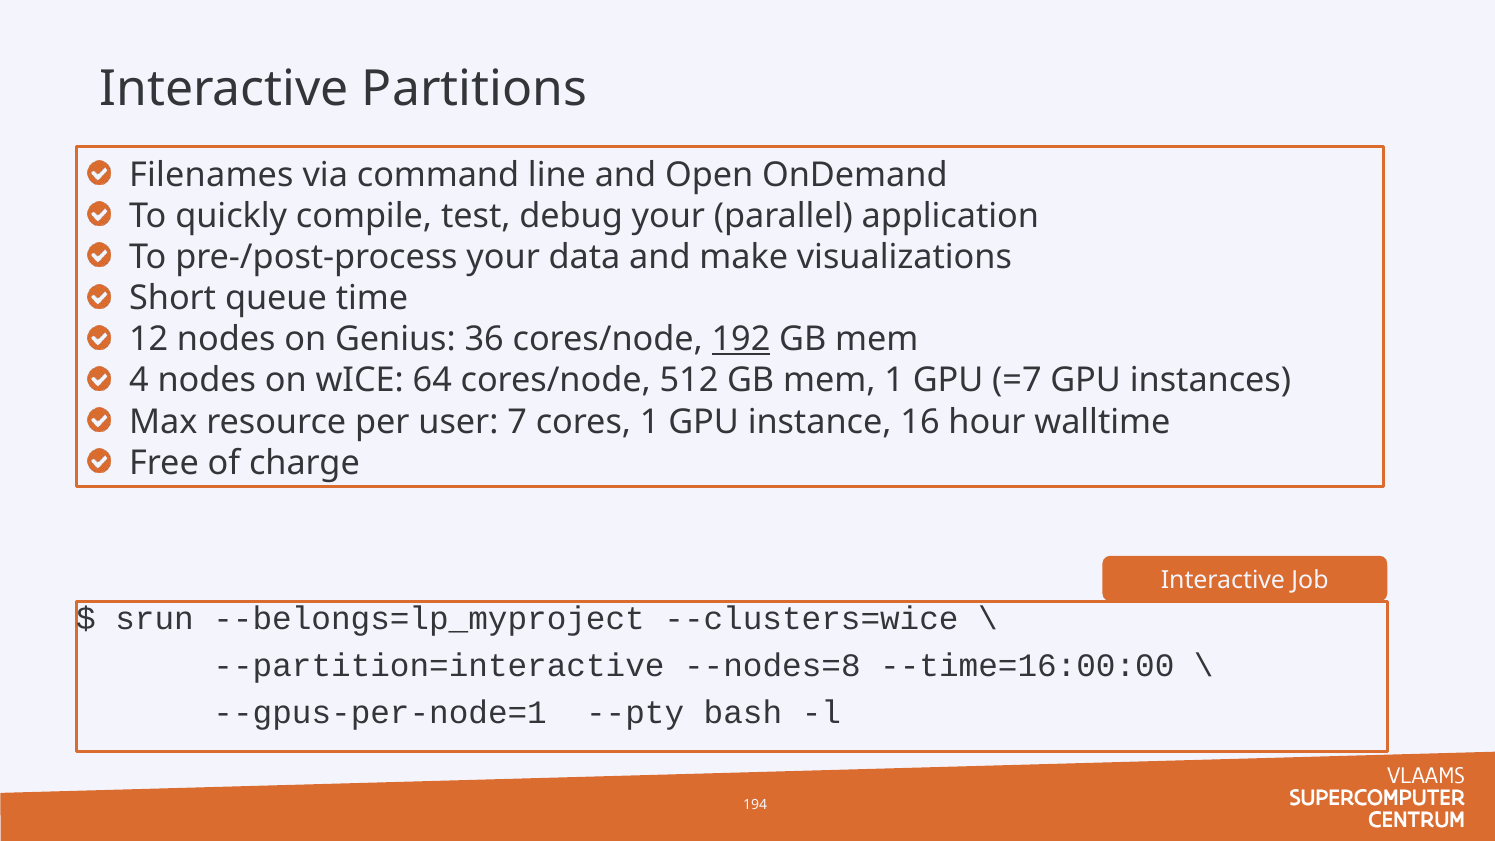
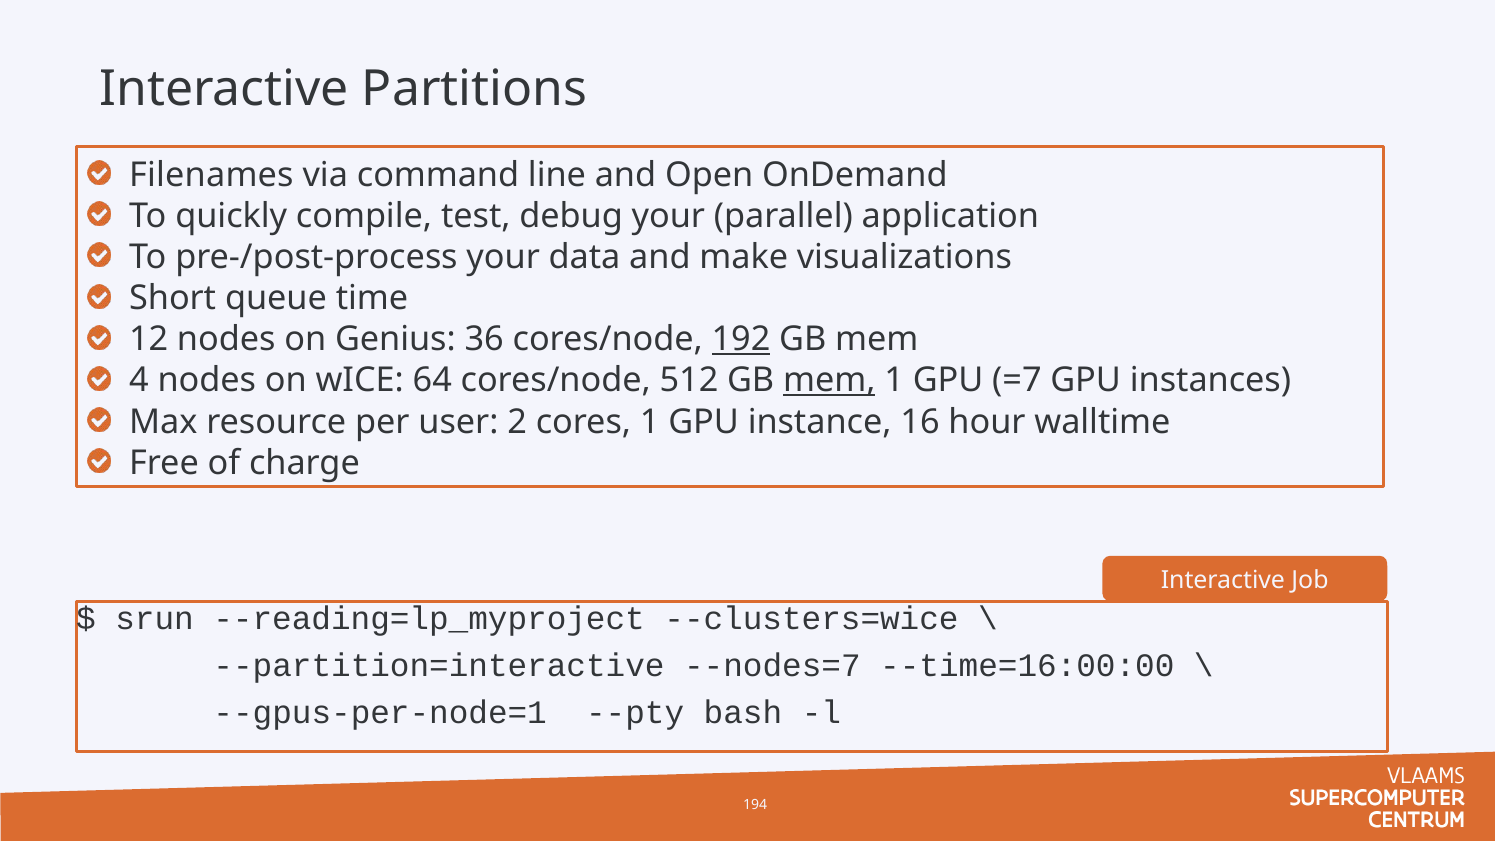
mem at (829, 381) underline: none -> present
7: 7 -> 2
--belongs=lp_myproject: --belongs=lp_myproject -> --reading=lp_myproject
--nodes=8: --nodes=8 -> --nodes=7
